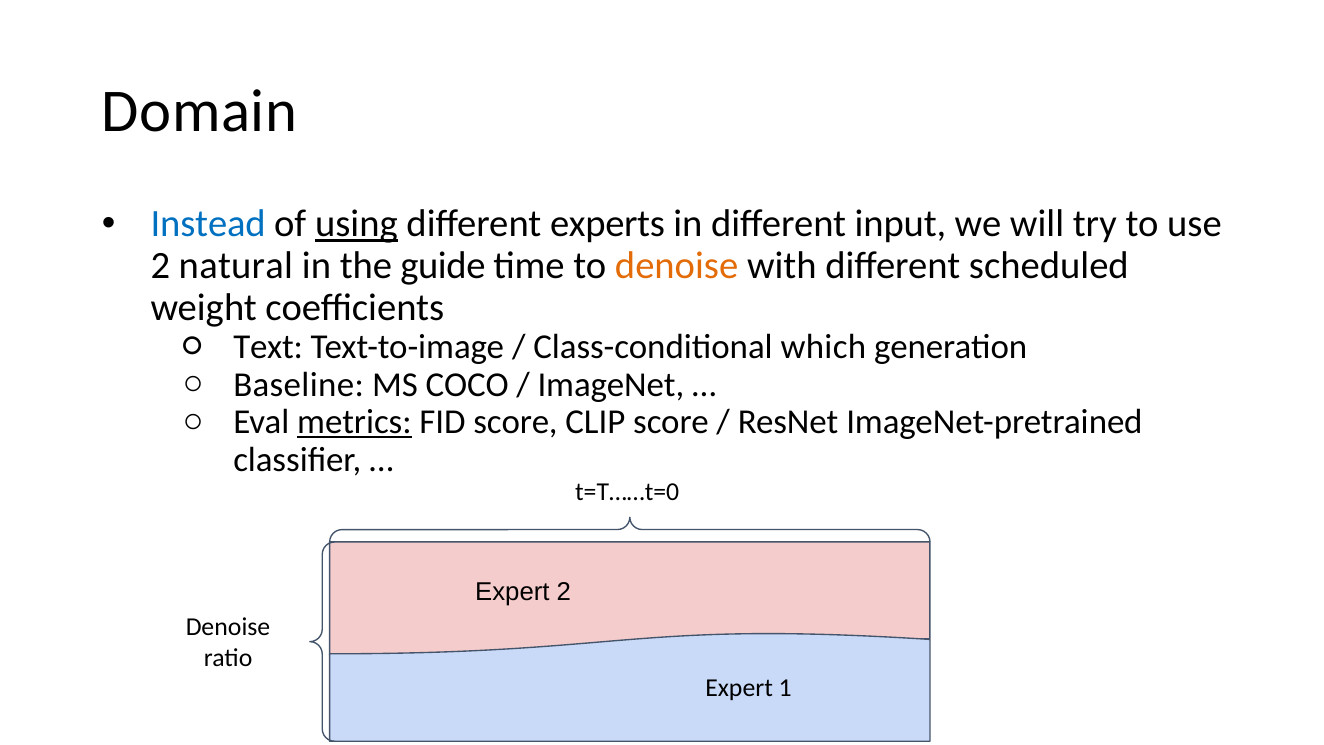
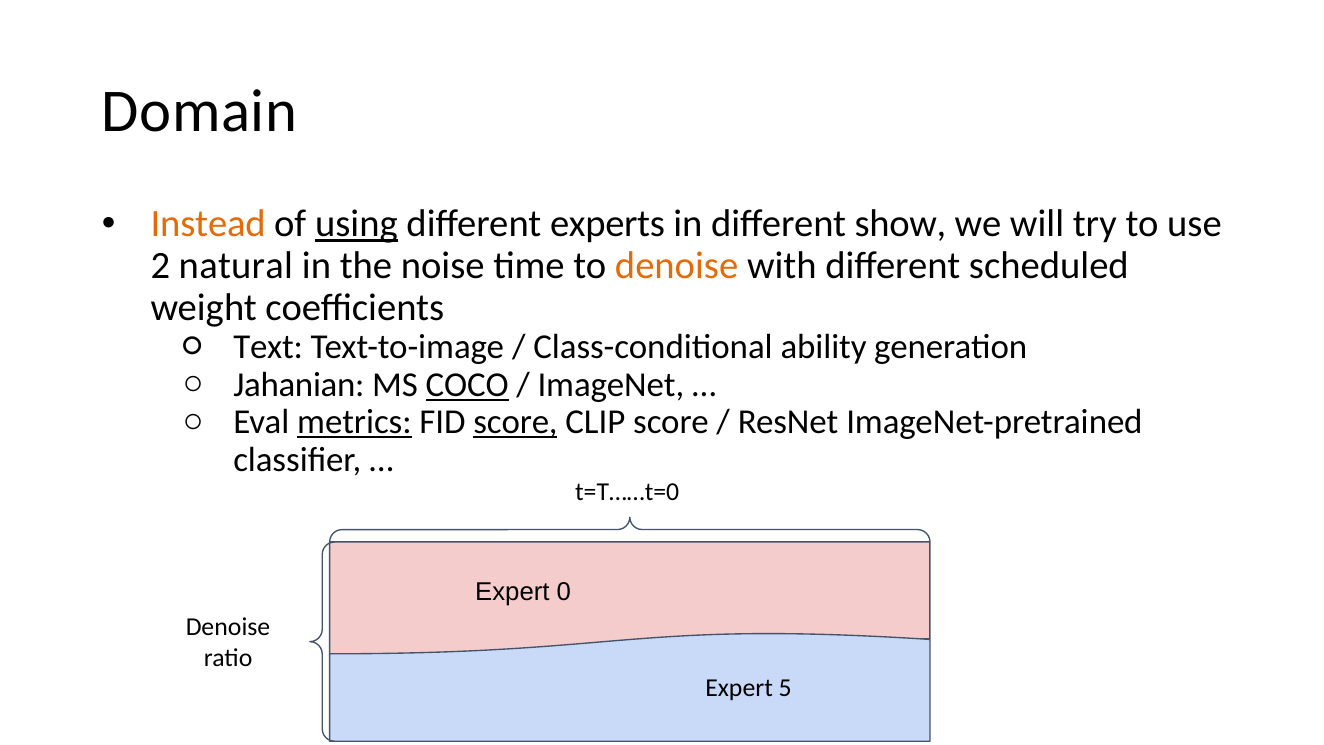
Instead colour: blue -> orange
input: input -> show
guide: guide -> noise
which: which -> ability
Baseline: Baseline -> Jahanian
COCO underline: none -> present
score at (516, 422) underline: none -> present
Expert 2: 2 -> 0
1: 1 -> 5
